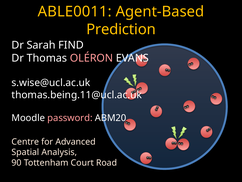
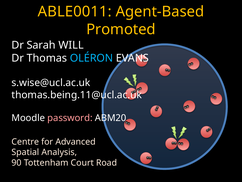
Prediction: Prediction -> Promoted
FIND: FIND -> WILL
OLÉRON colour: pink -> light blue
